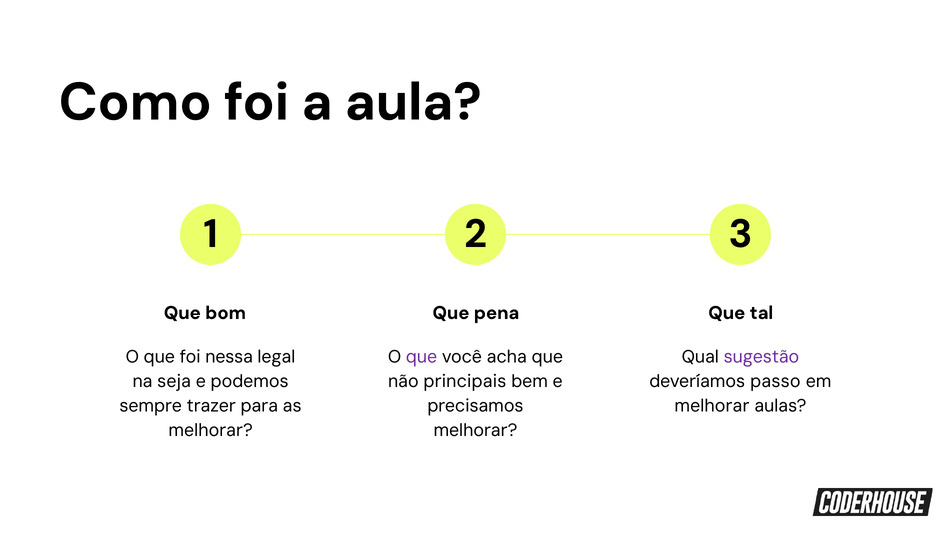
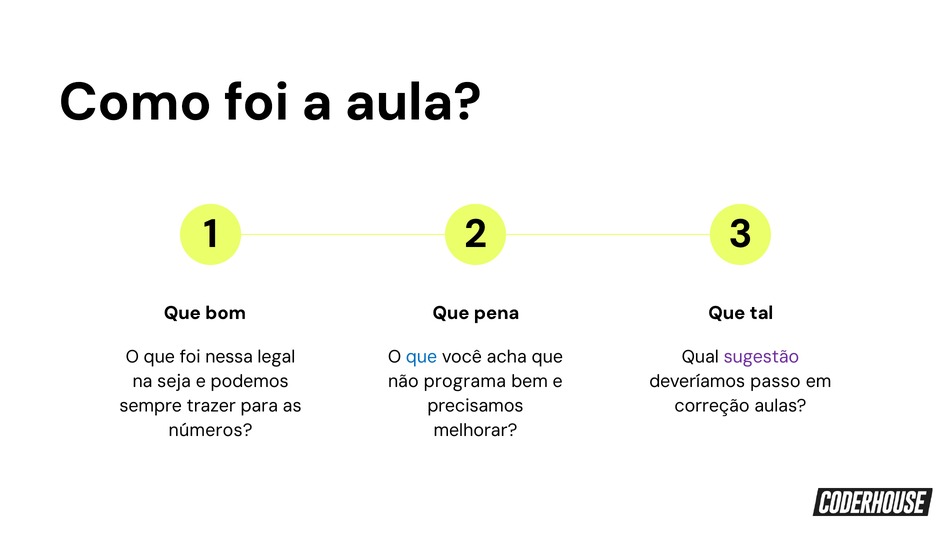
que at (422, 357) colour: purple -> blue
principais: principais -> programa
melhorar at (712, 406): melhorar -> correção
melhorar at (211, 430): melhorar -> números
